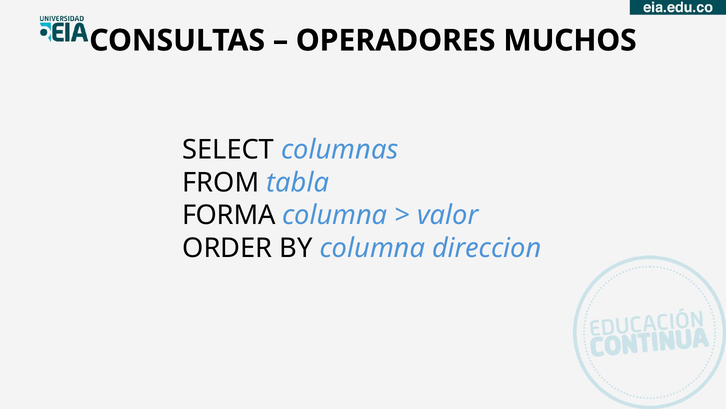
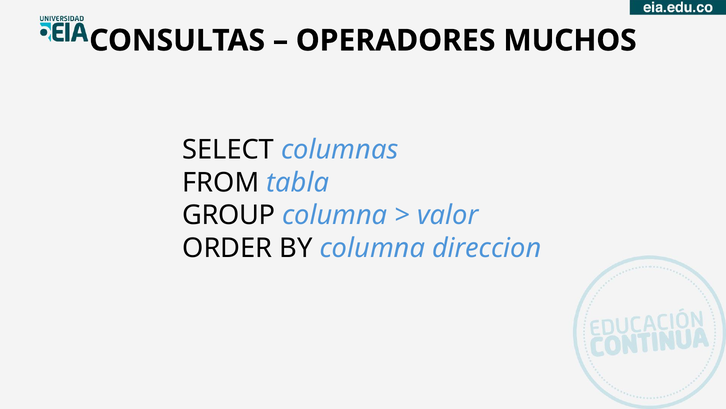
FORMA: FORMA -> GROUP
